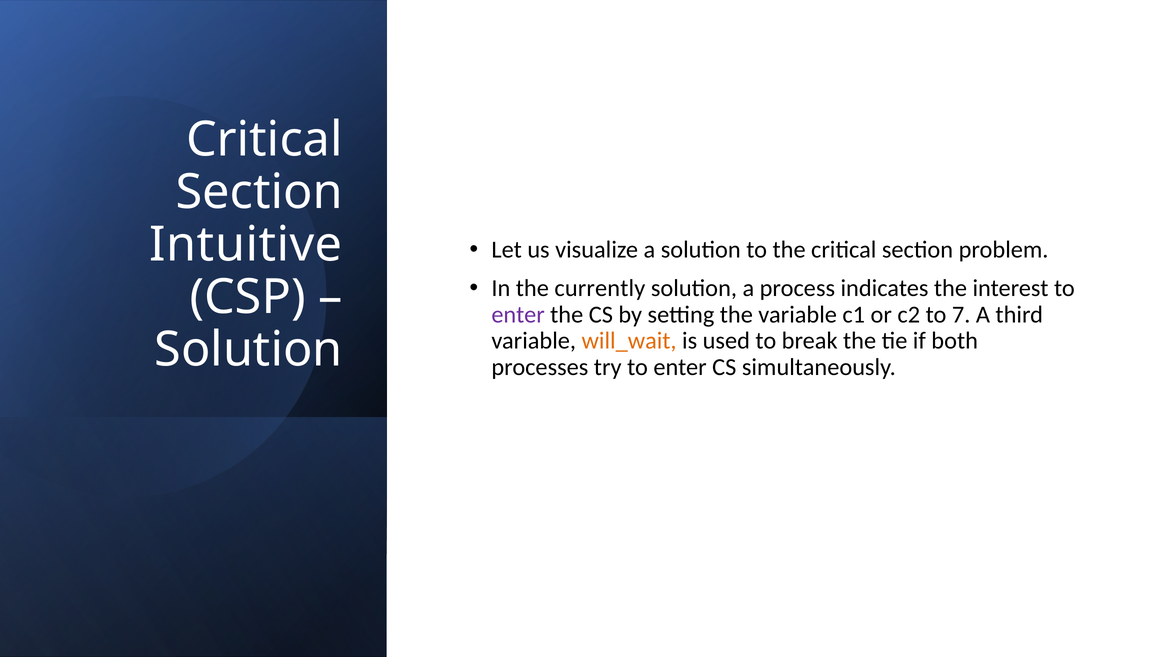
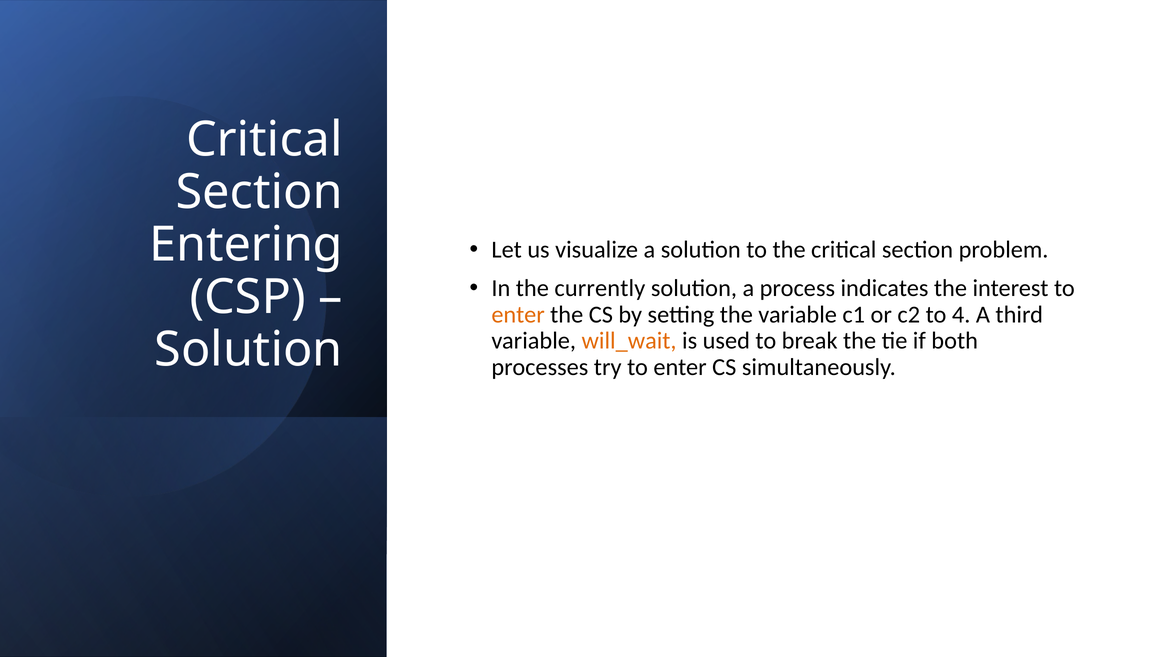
Intuitive: Intuitive -> Entering
enter at (518, 315) colour: purple -> orange
7: 7 -> 4
